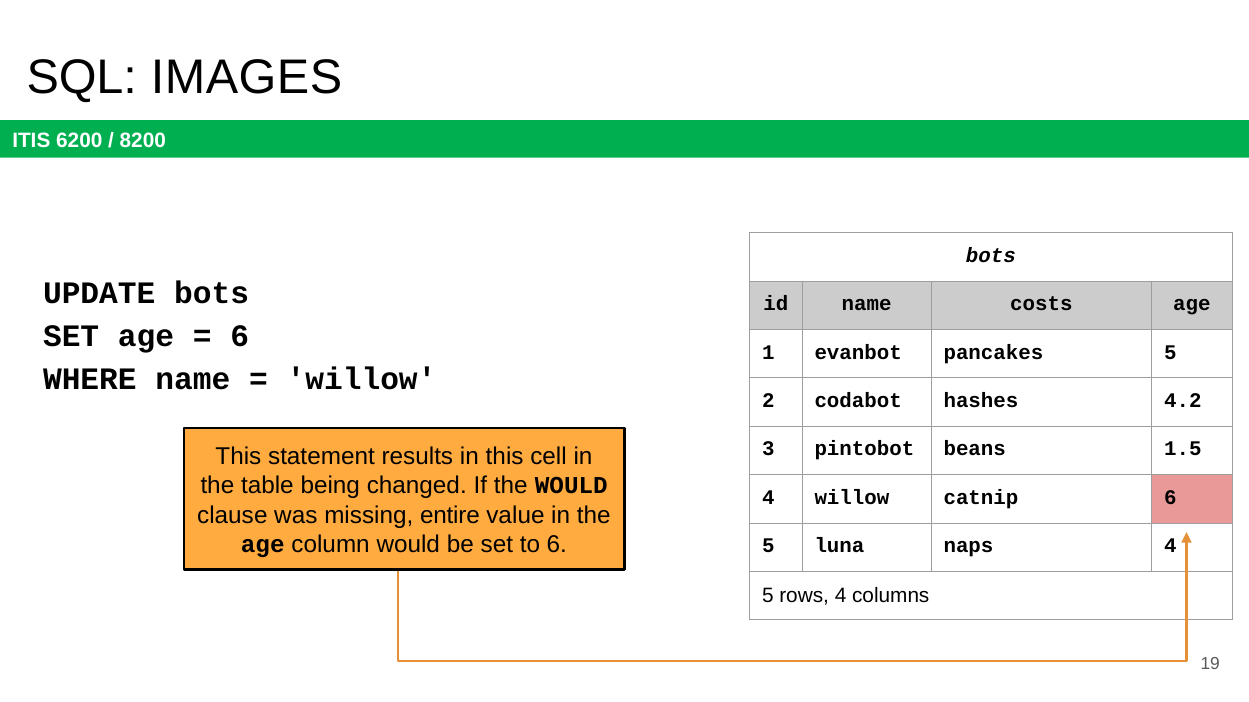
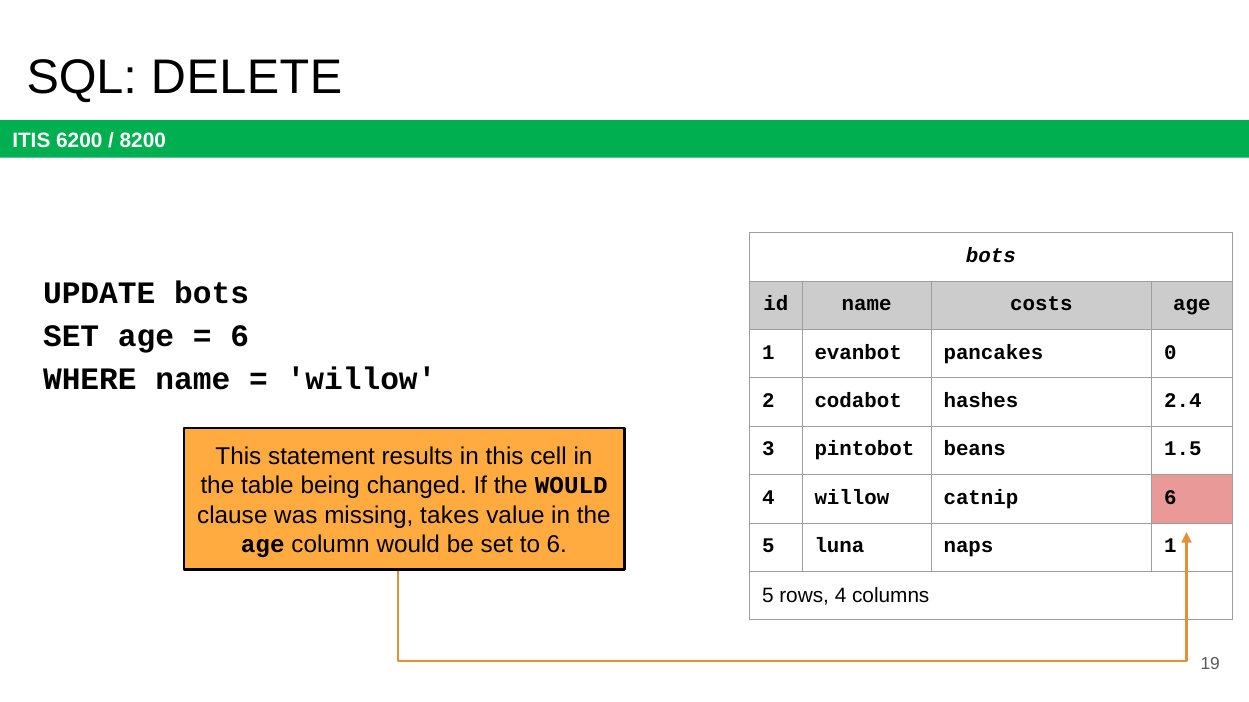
IMAGES: IMAGES -> DELETE
pancakes 5: 5 -> 0
4.2: 4.2 -> 2.4
entire: entire -> takes
naps 4: 4 -> 1
